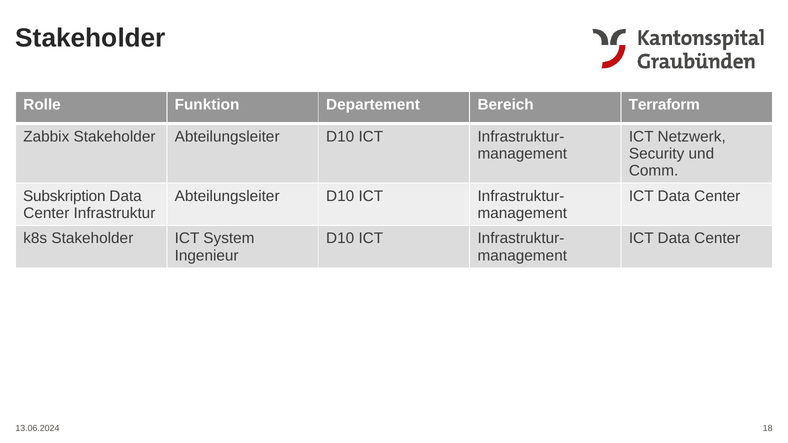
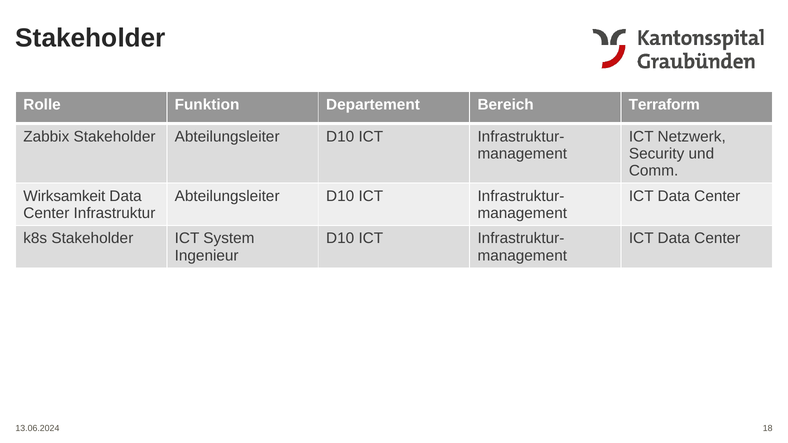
Subskription: Subskription -> Wirksamkeit
